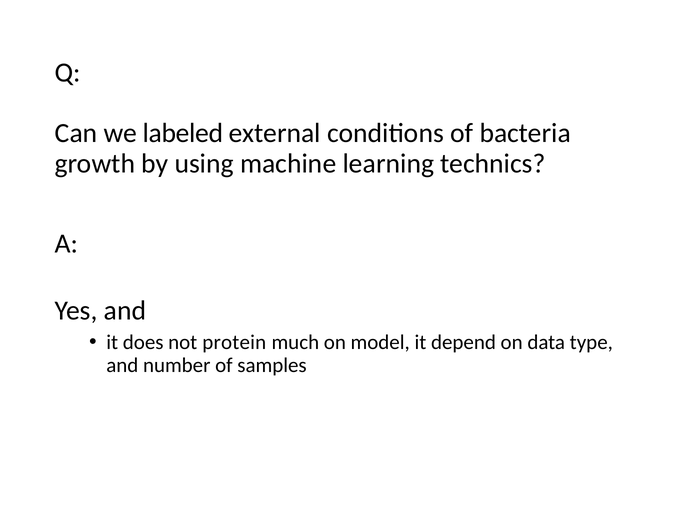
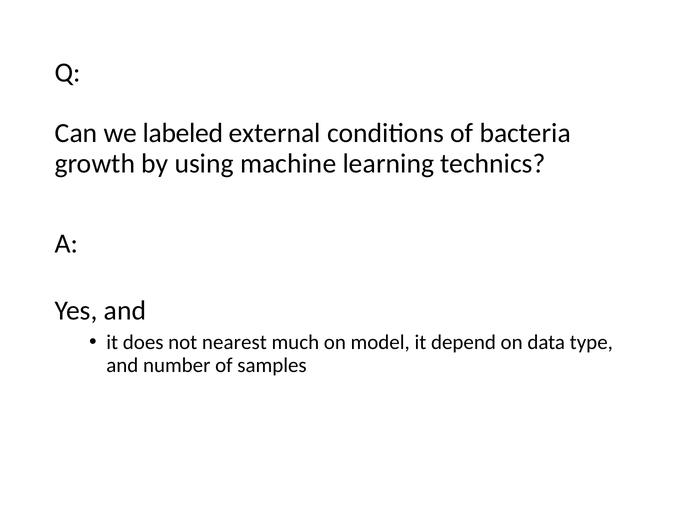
protein: protein -> nearest
